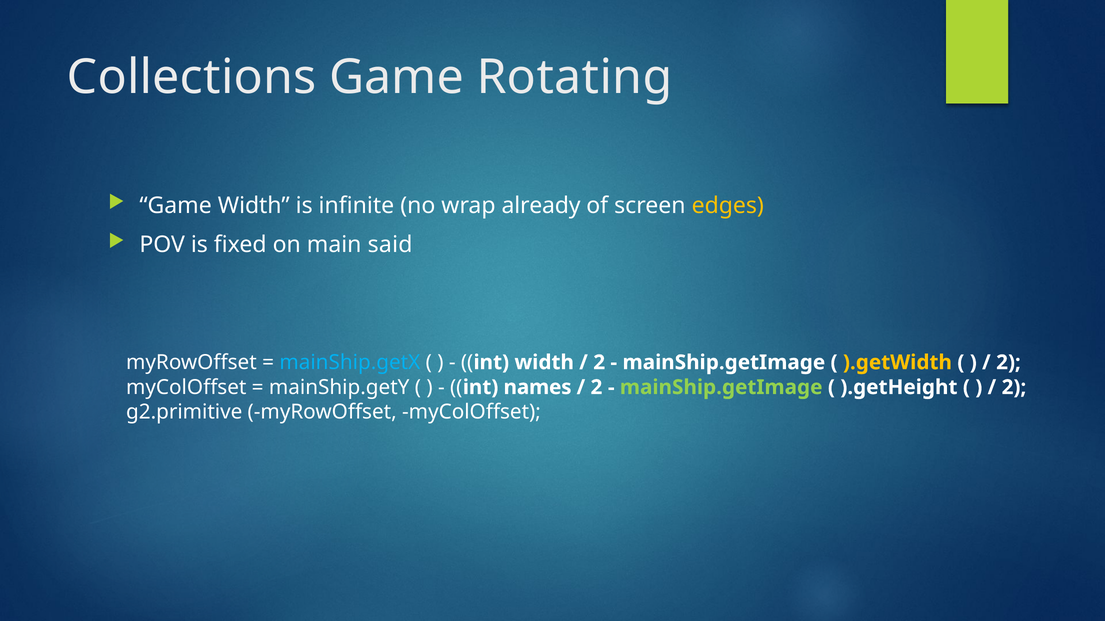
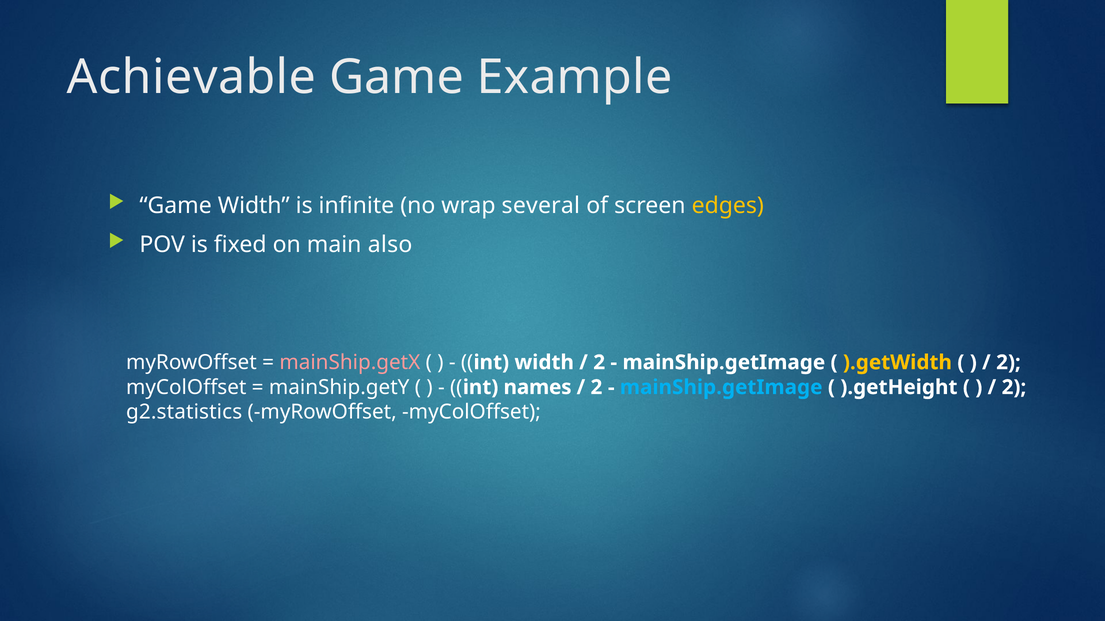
Collections: Collections -> Achievable
Rotating: Rotating -> Example
already: already -> several
said: said -> also
mainShip.getX colour: light blue -> pink
mainShip.getImage at (721, 388) colour: light green -> light blue
g2.primitive: g2.primitive -> g2.statistics
